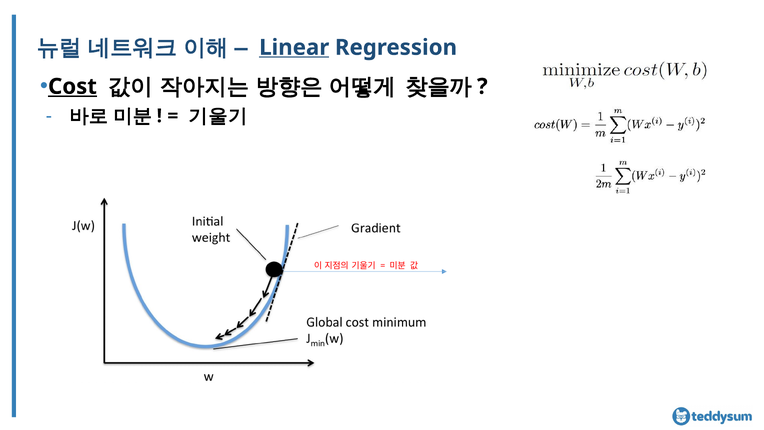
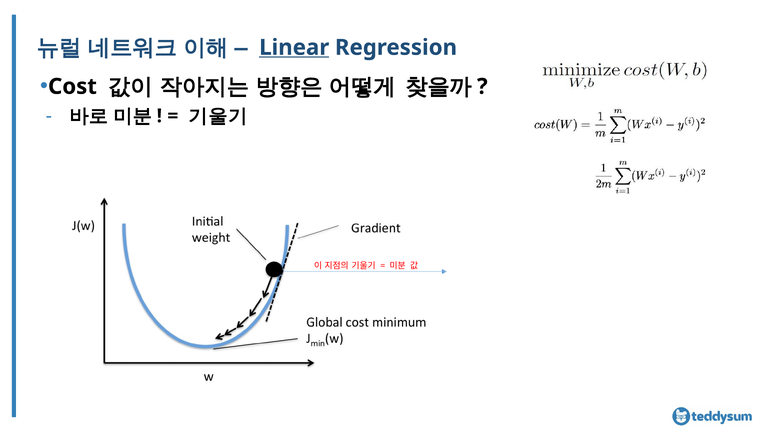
Cost underline: present -> none
